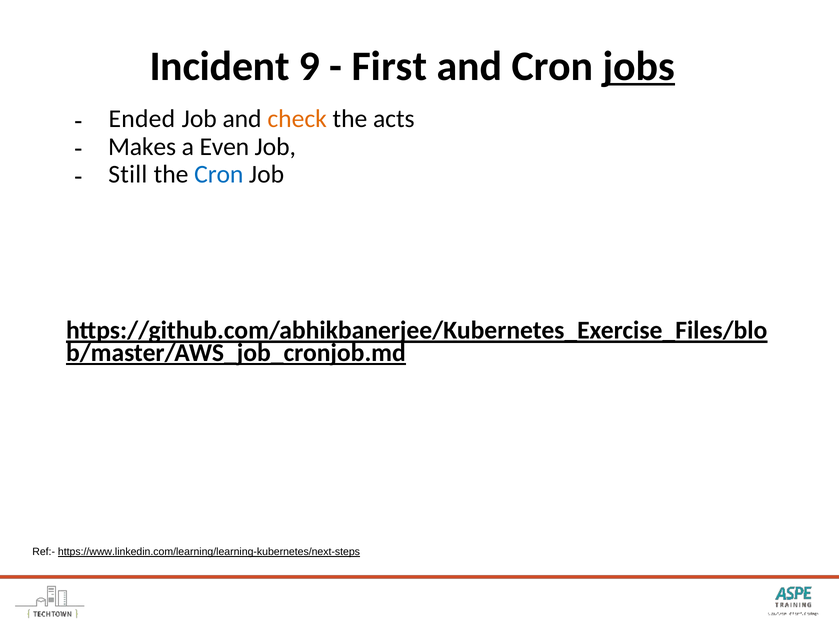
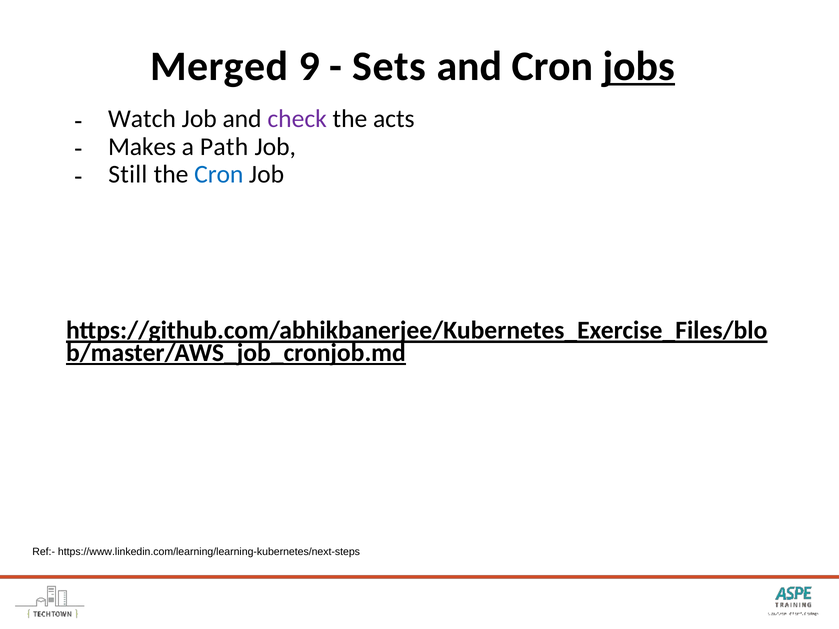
Incident: Incident -> Merged
First: First -> Sets
Ended: Ended -> Watch
check colour: orange -> purple
Even: Even -> Path
https://www.linkedin.com/learning/learning-kubernetes/next-steps underline: present -> none
